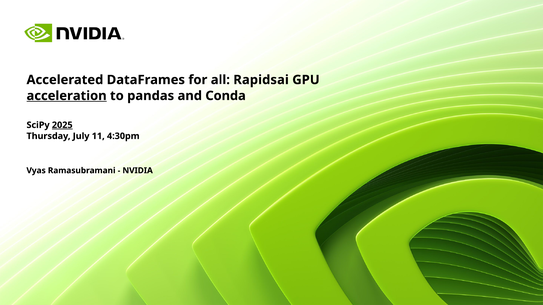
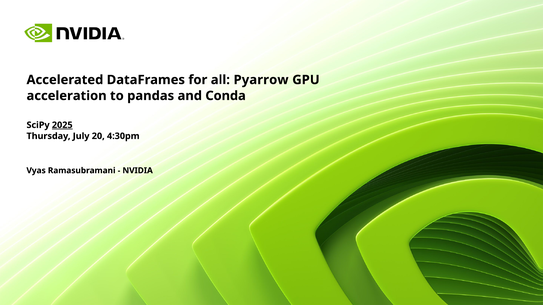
Rapidsai: Rapidsai -> Pyarrow
acceleration underline: present -> none
11: 11 -> 20
